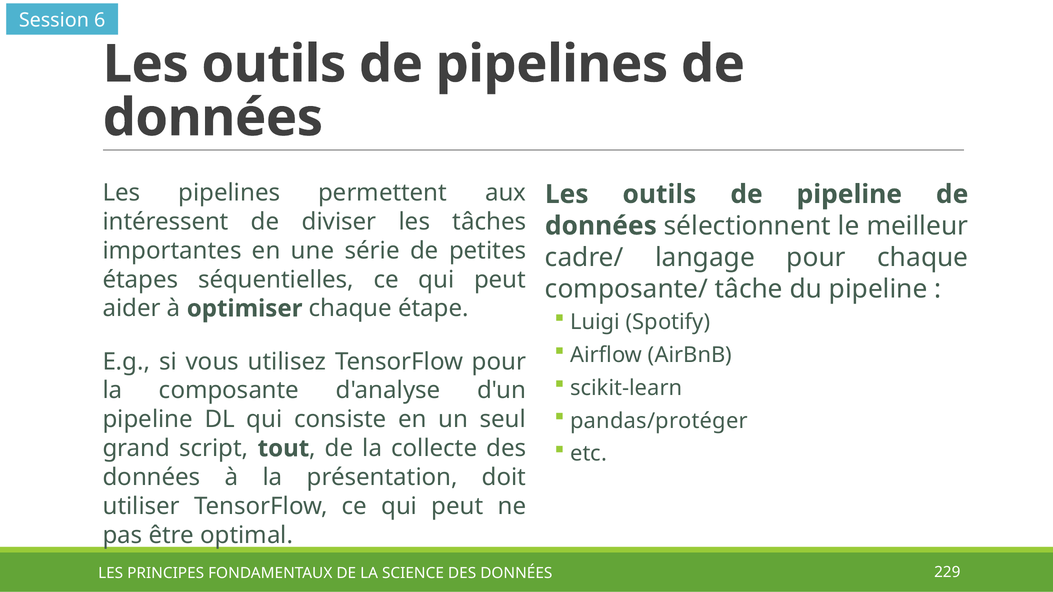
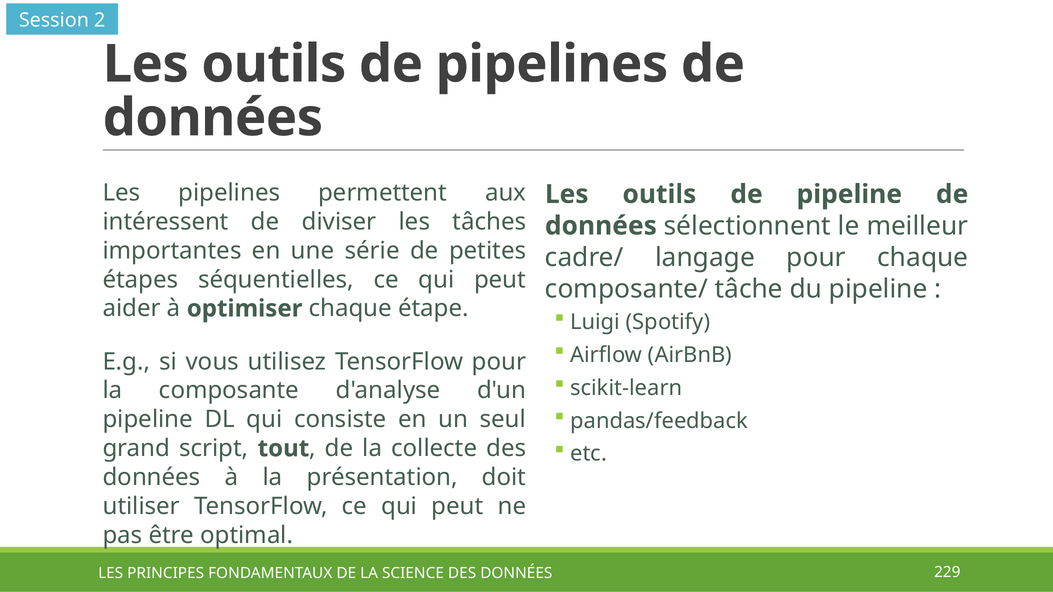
6: 6 -> 2
pandas/protéger: pandas/protéger -> pandas/feedback
